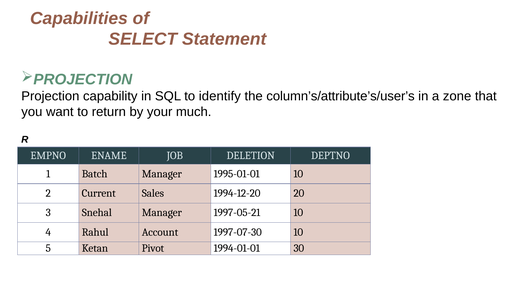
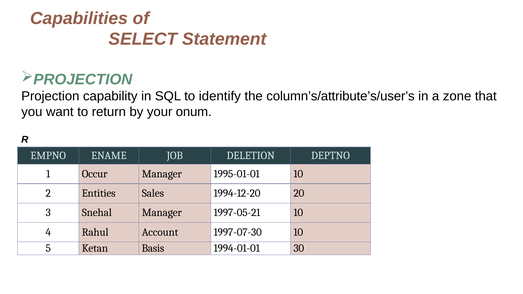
much: much -> onum
Batch: Batch -> Occur
Current: Current -> Entities
Pivot: Pivot -> Basis
